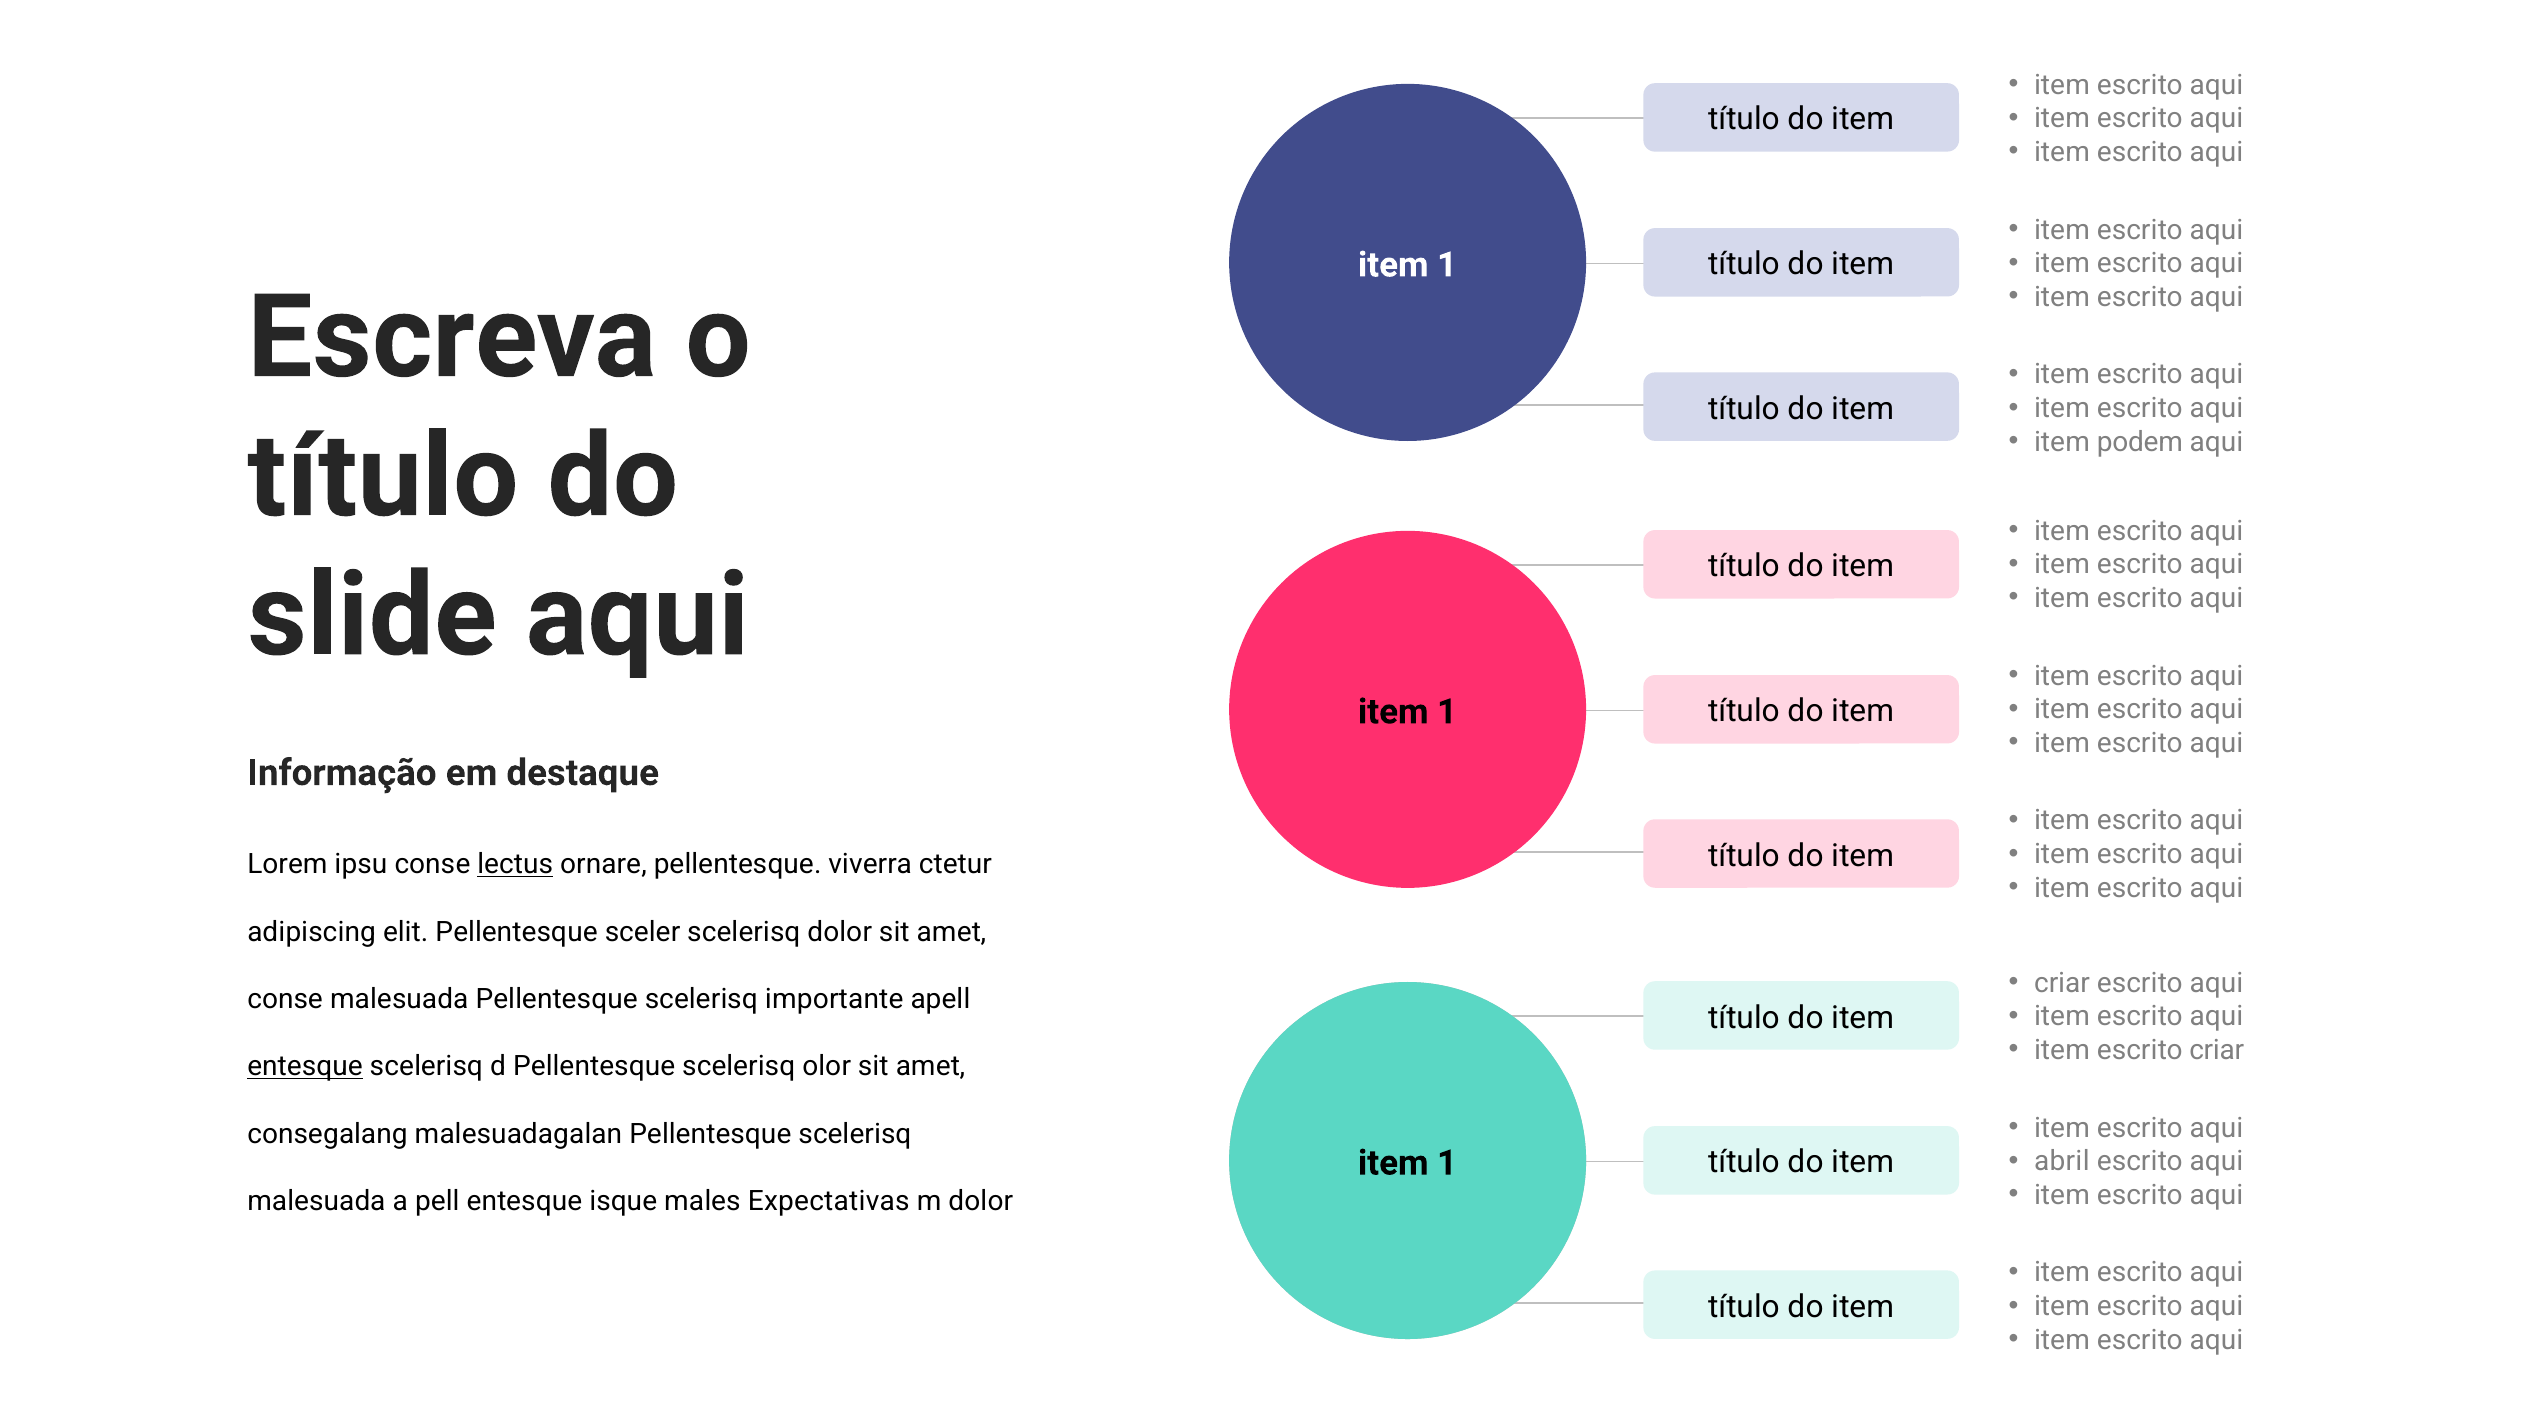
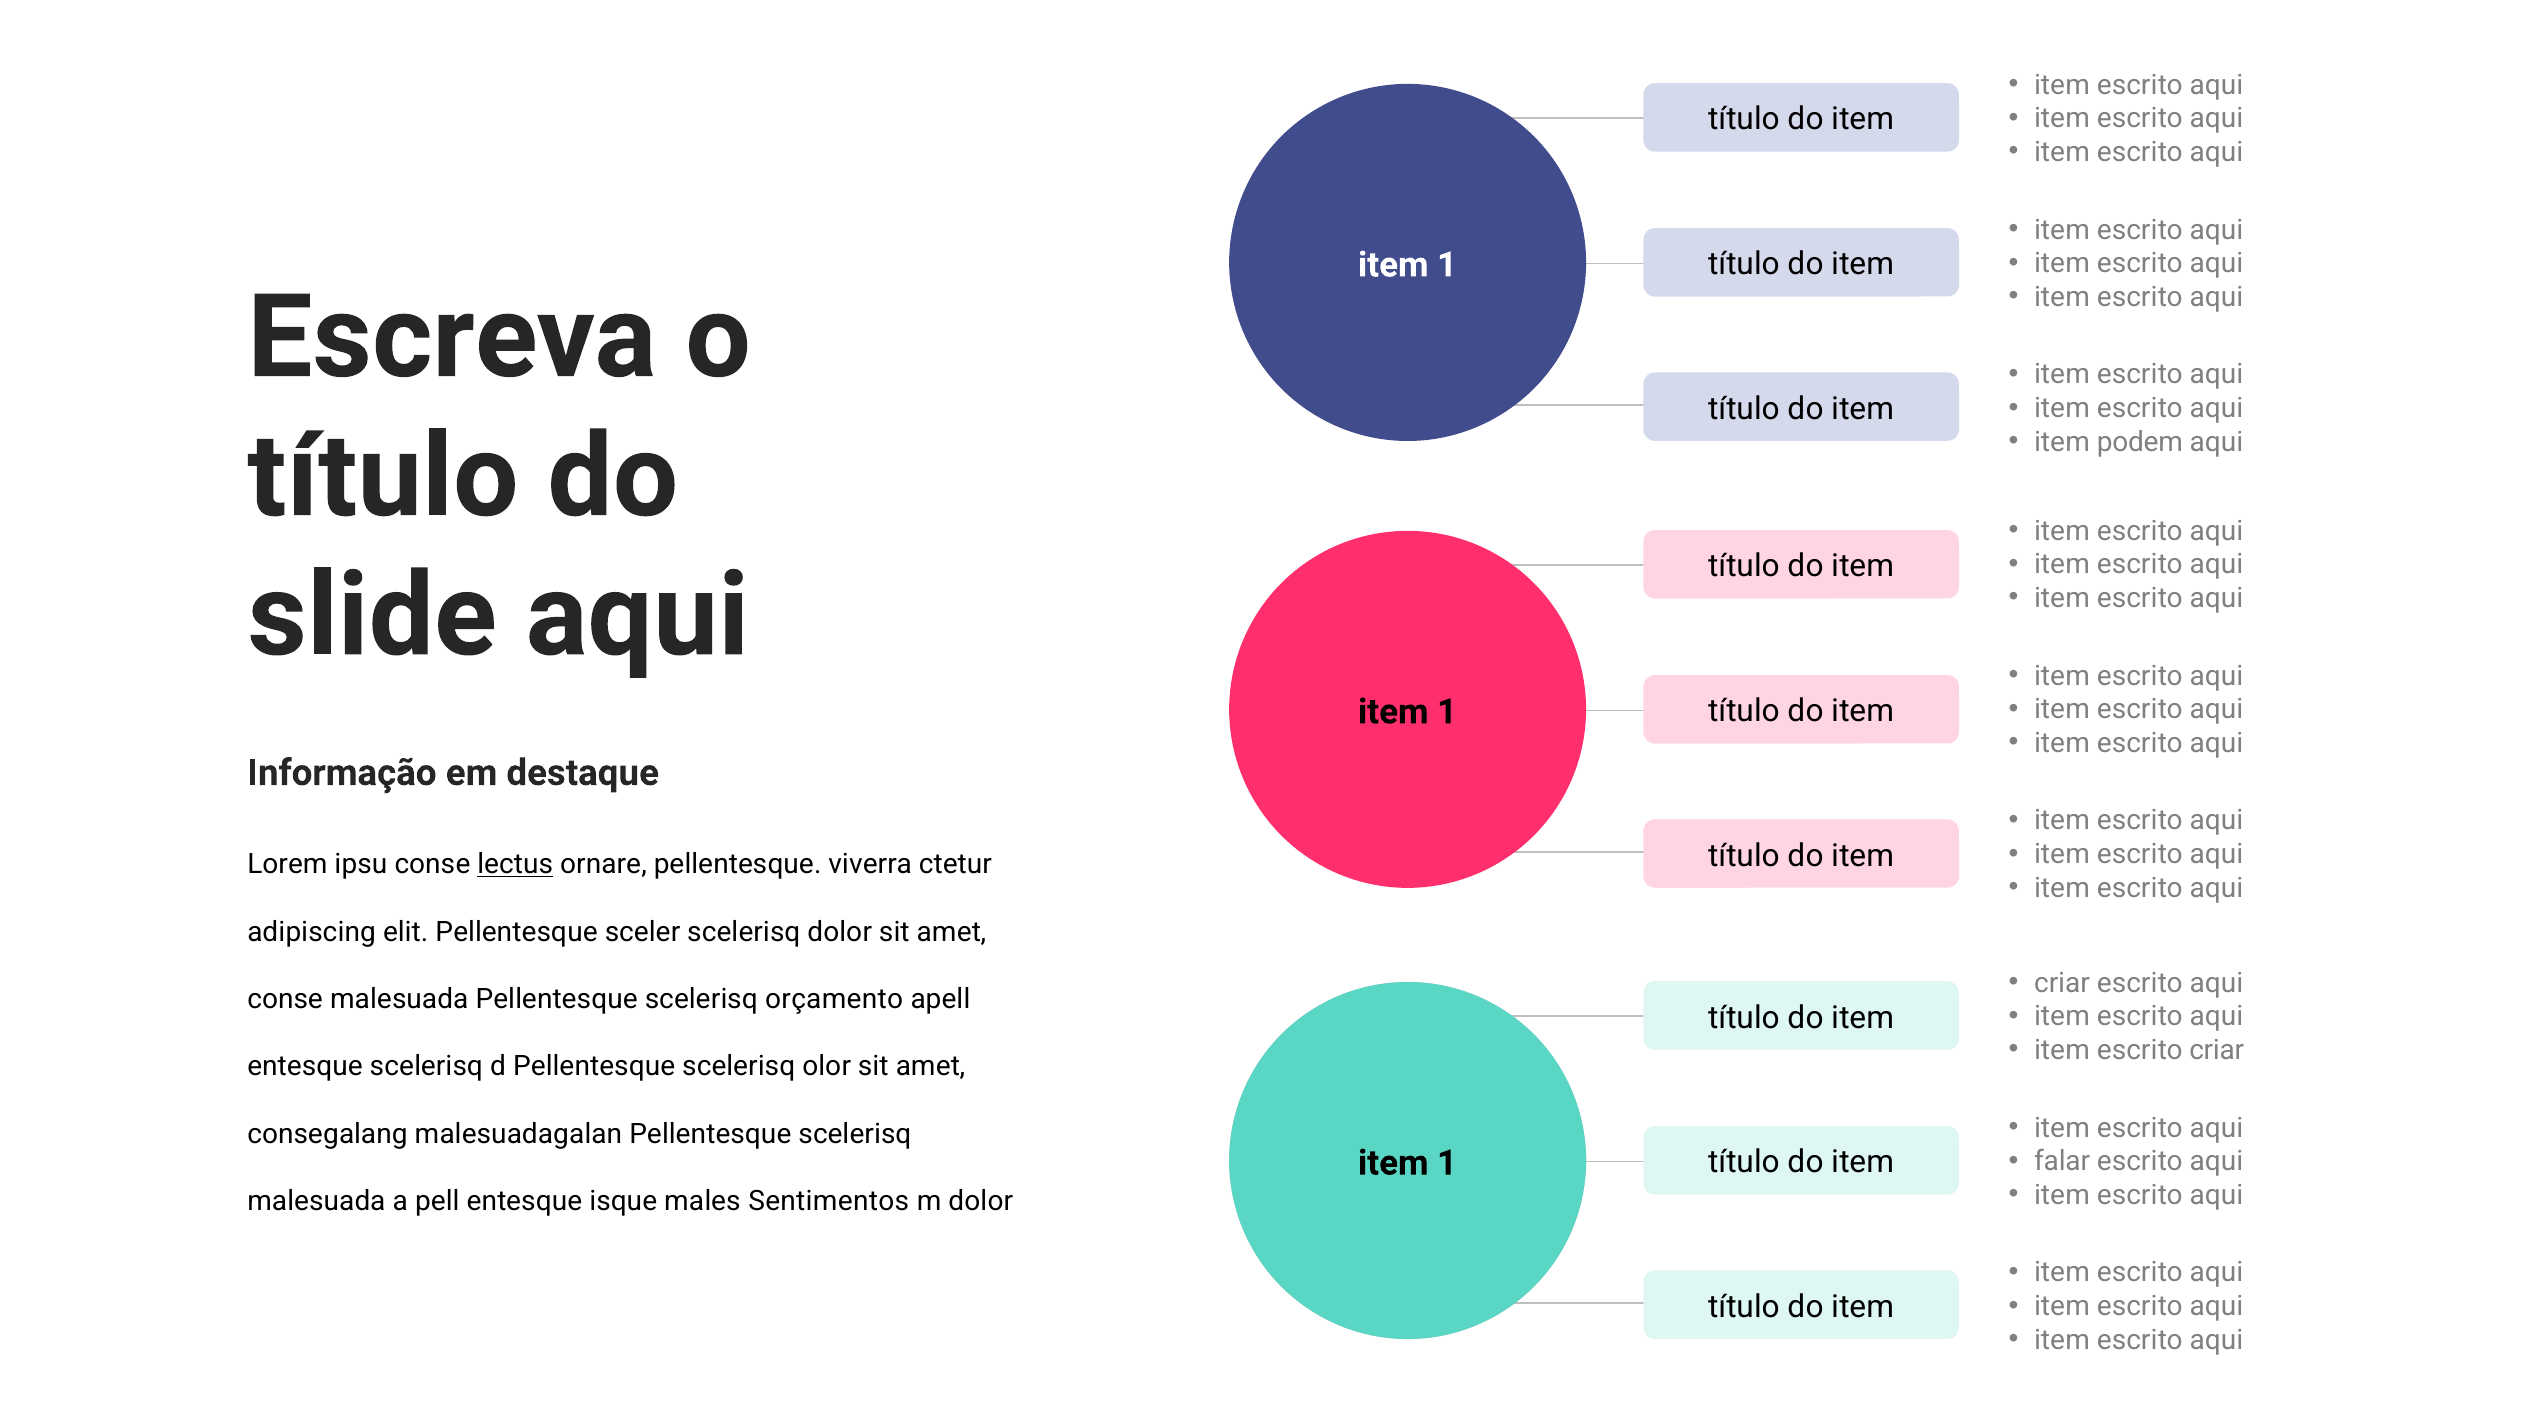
importante: importante -> orçamento
entesque at (305, 1066) underline: present -> none
abril: abril -> falar
Expectativas: Expectativas -> Sentimentos
